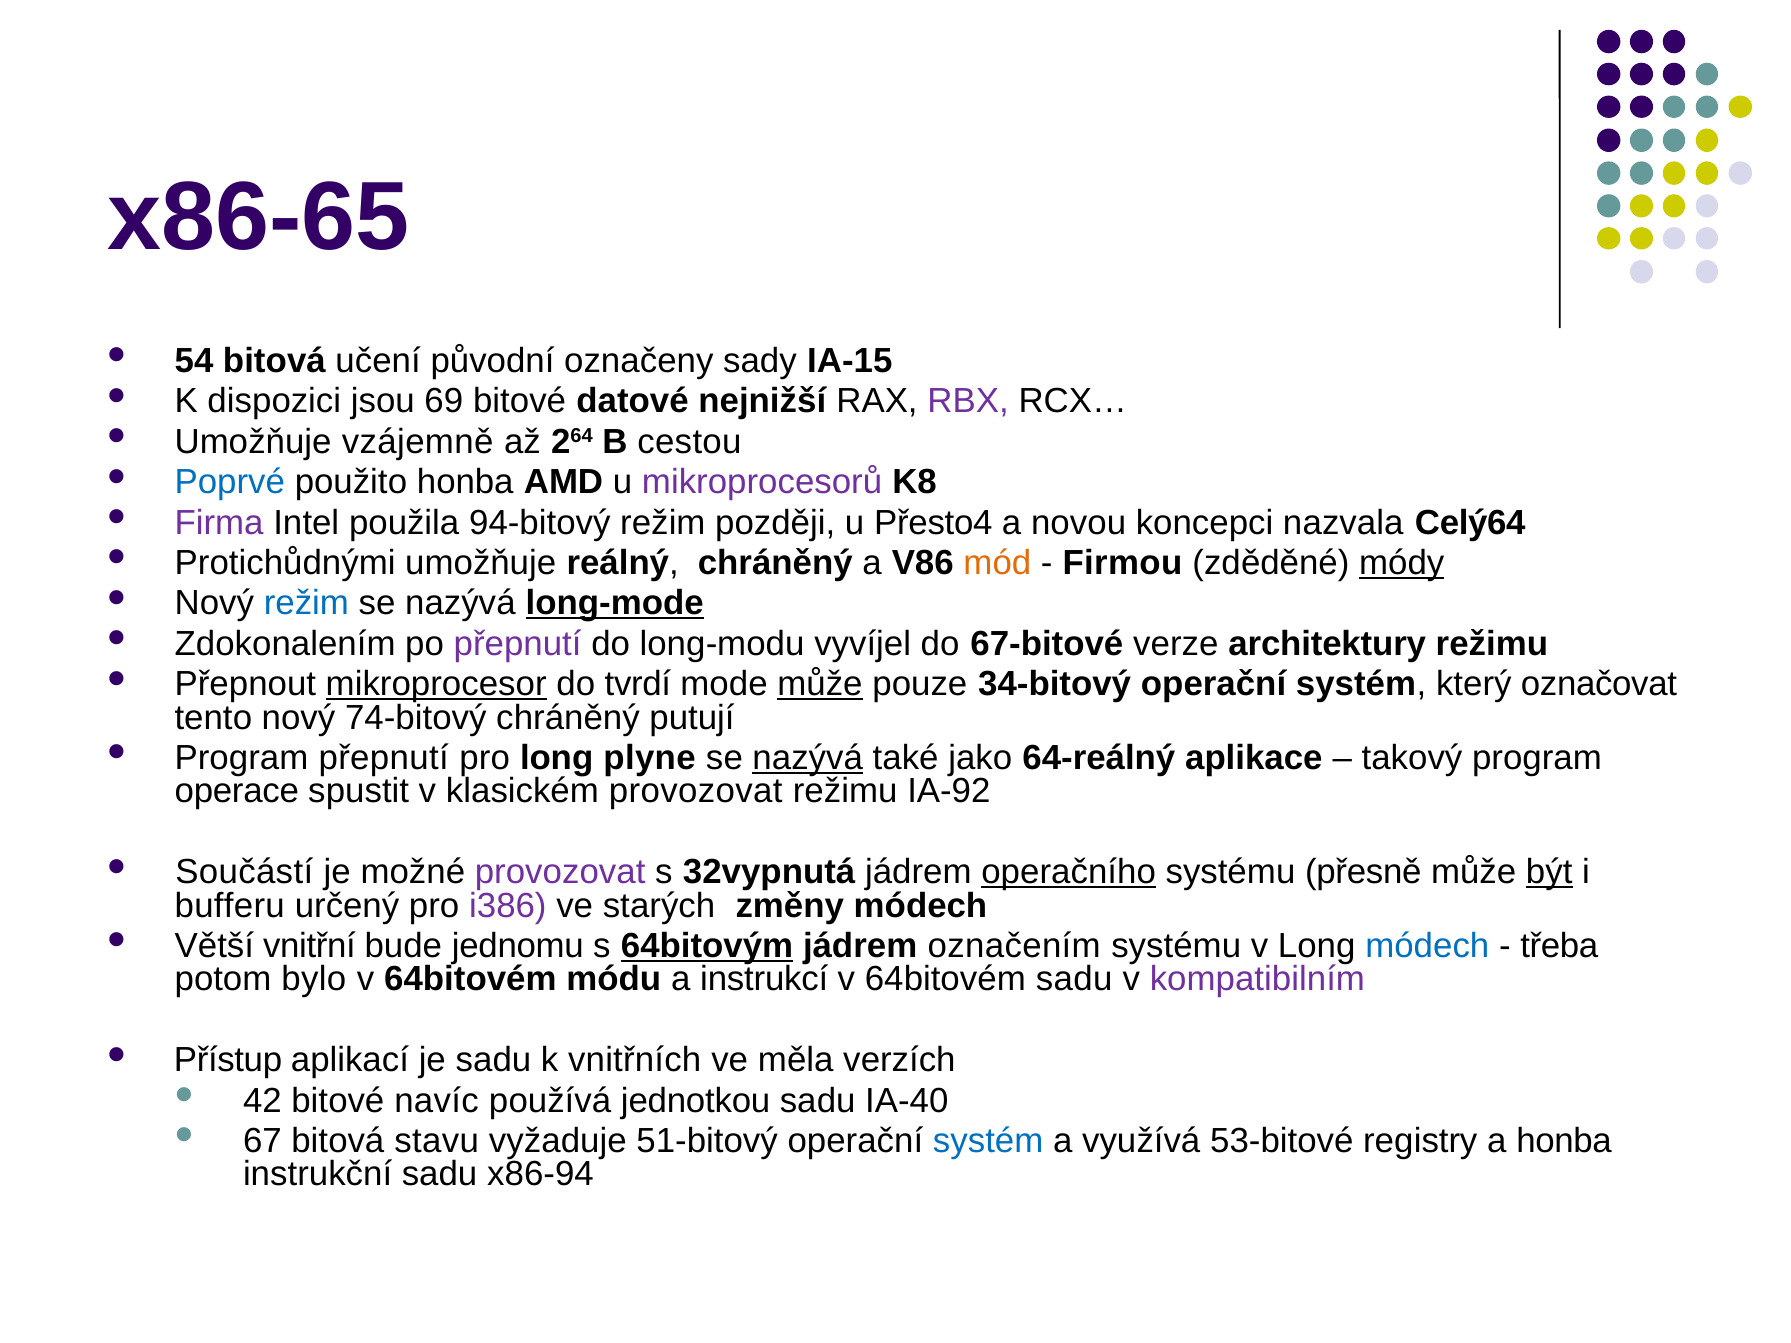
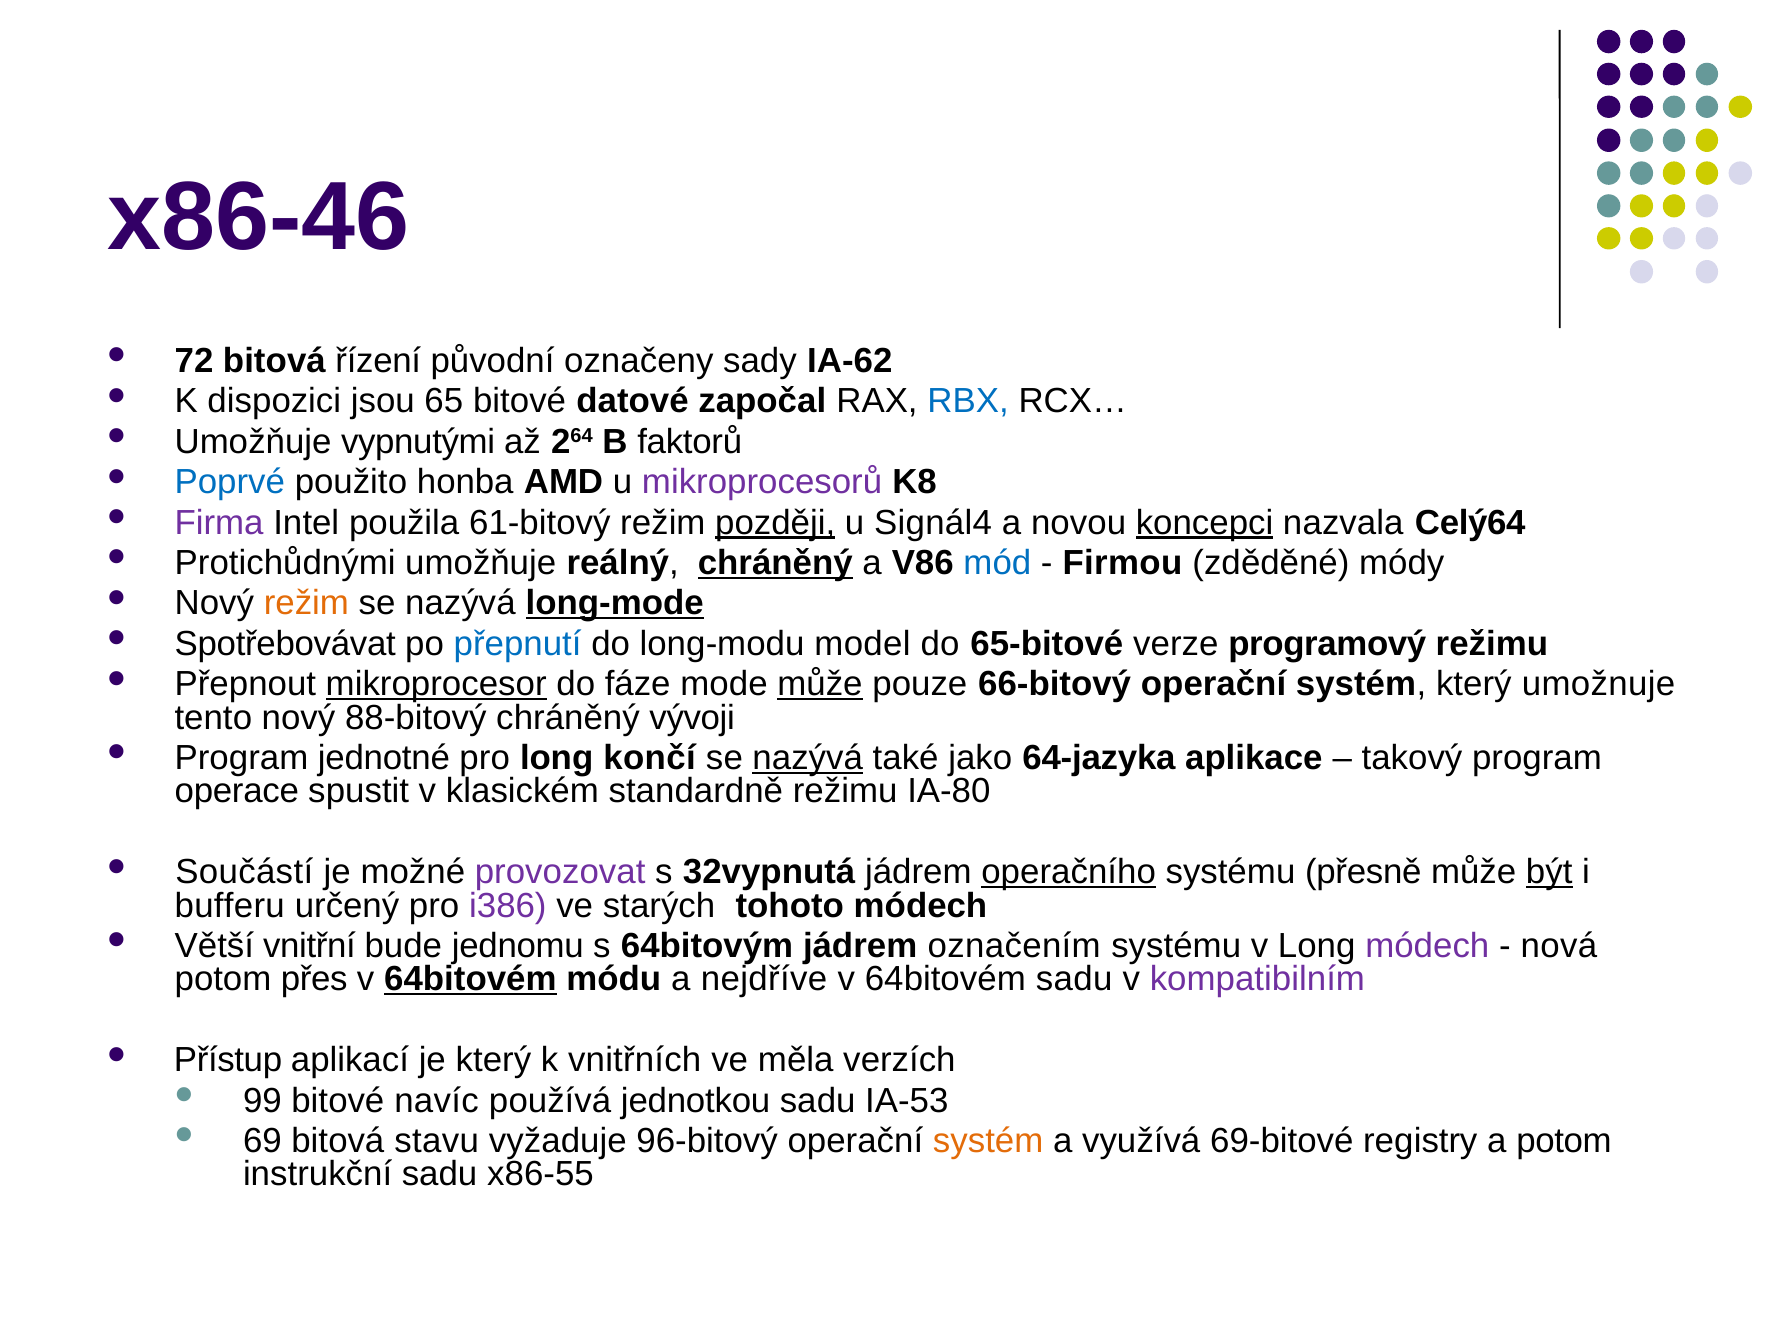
x86-65: x86-65 -> x86-46
54: 54 -> 72
učení: učení -> řízení
IA-15: IA-15 -> IA-62
69: 69 -> 65
nejnižší: nejnižší -> započal
RBX colour: purple -> blue
vzájemně: vzájemně -> vypnutými
cestou: cestou -> faktorů
94-bitový: 94-bitový -> 61-bitový
později underline: none -> present
Přesto4: Přesto4 -> Signál4
koncepci underline: none -> present
chráněný at (775, 563) underline: none -> present
mód colour: orange -> blue
módy underline: present -> none
režim at (306, 603) colour: blue -> orange
Zdokonalením: Zdokonalením -> Spotřebovávat
přepnutí at (518, 644) colour: purple -> blue
vyvíjel: vyvíjel -> model
67-bitové: 67-bitové -> 65-bitové
architektury: architektury -> programový
tvrdí: tvrdí -> fáze
34-bitový: 34-bitový -> 66-bitový
označovat: označovat -> umožnuje
74-bitový: 74-bitový -> 88-bitový
putují: putují -> vývoji
Program přepnutí: přepnutí -> jednotné
plyne: plyne -> končí
64-reálný: 64-reálný -> 64-jazyka
klasickém provozovat: provozovat -> standardně
IA-92: IA-92 -> IA-80
změny: změny -> tohoto
64bitovým underline: present -> none
módech at (1427, 946) colour: blue -> purple
třeba: třeba -> nová
bylo: bylo -> přes
64bitovém at (470, 980) underline: none -> present
instrukcí: instrukcí -> nejdříve
je sadu: sadu -> který
42: 42 -> 99
IA-40: IA-40 -> IA-53
67: 67 -> 69
51-bitový: 51-bitový -> 96-bitový
systém at (988, 1141) colour: blue -> orange
53-bitové: 53-bitové -> 69-bitové
a honba: honba -> potom
x86-94: x86-94 -> x86-55
